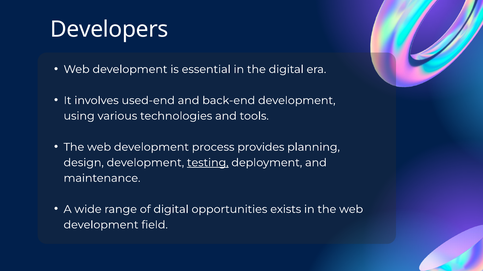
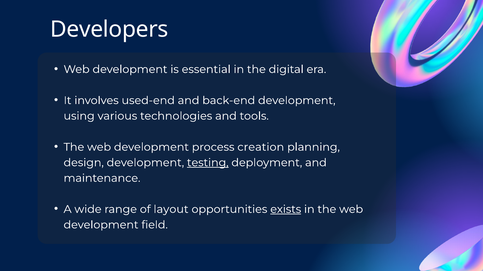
provides: provides -> creation
of digital: digital -> layout
exists underline: none -> present
